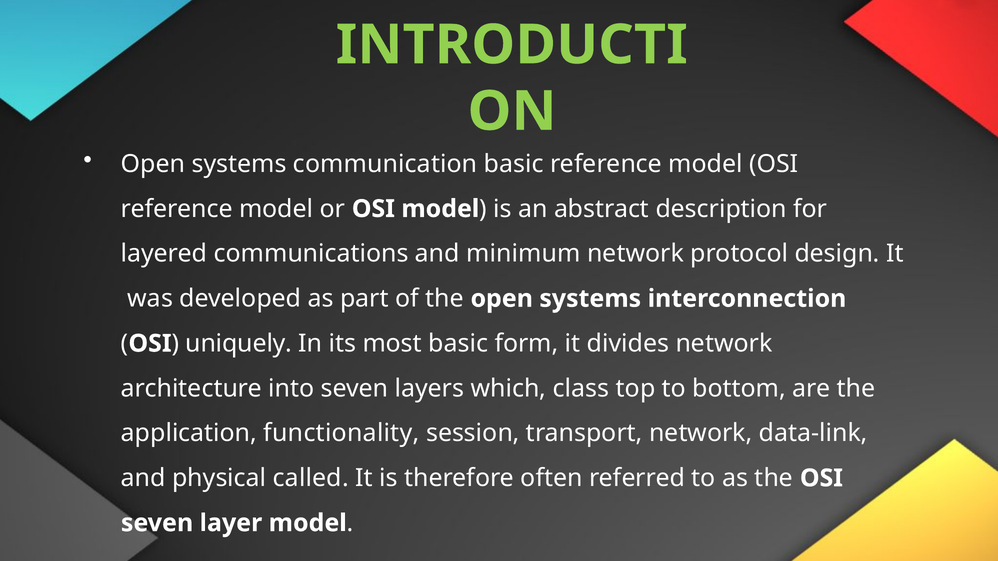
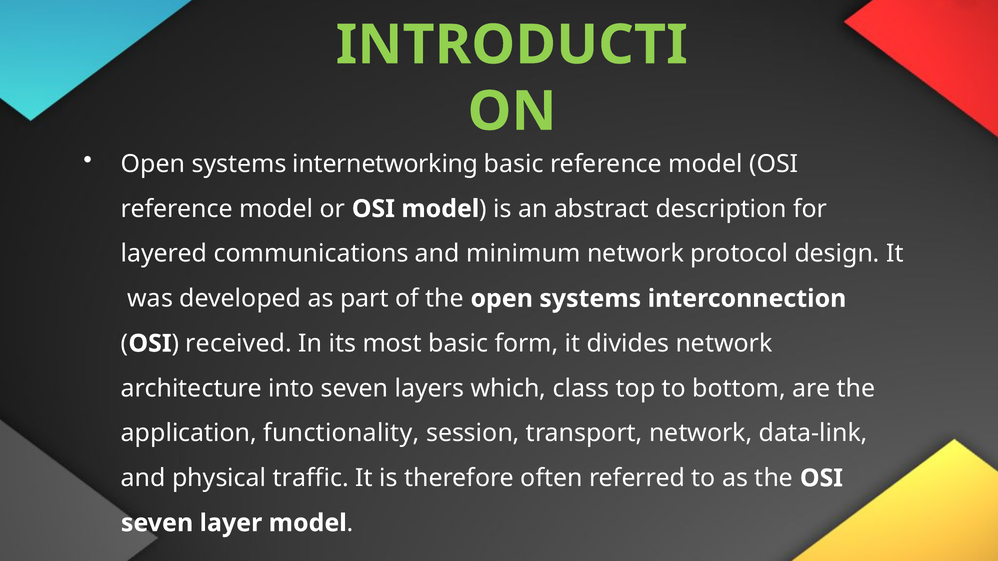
communication: communication -> internetworking
uniquely: uniquely -> received
called: called -> traffic
